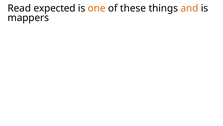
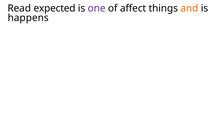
one colour: orange -> purple
these: these -> affect
mappers: mappers -> happens
